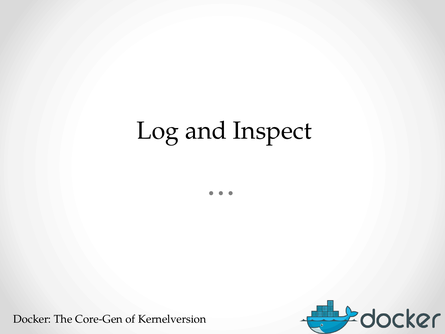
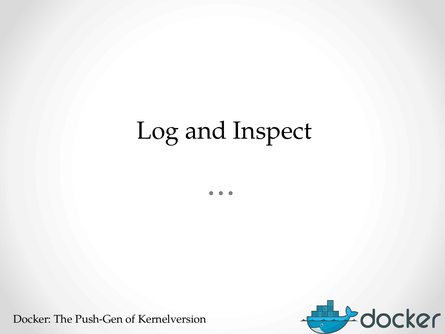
Core-Gen: Core-Gen -> Push-Gen
